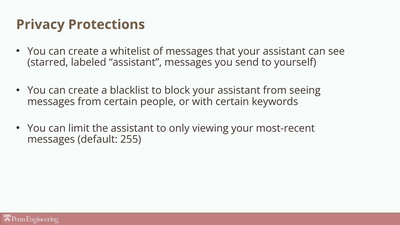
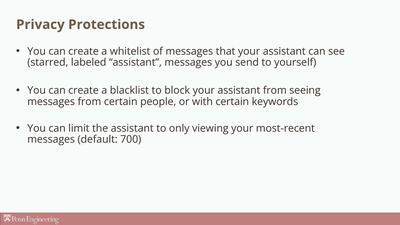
255: 255 -> 700
